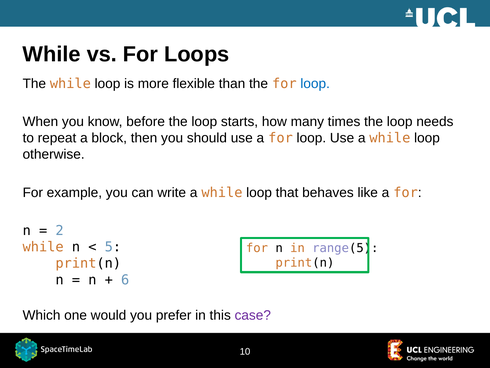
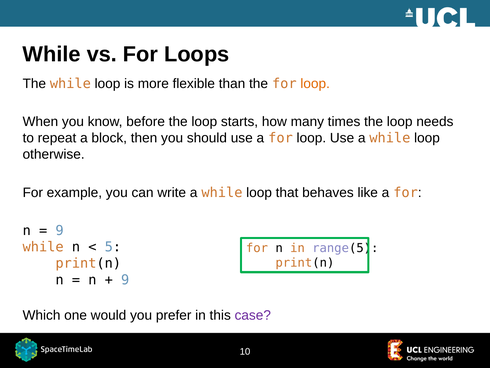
loop at (315, 83) colour: blue -> orange
2 at (60, 230): 2 -> 9
6 at (125, 279): 6 -> 9
